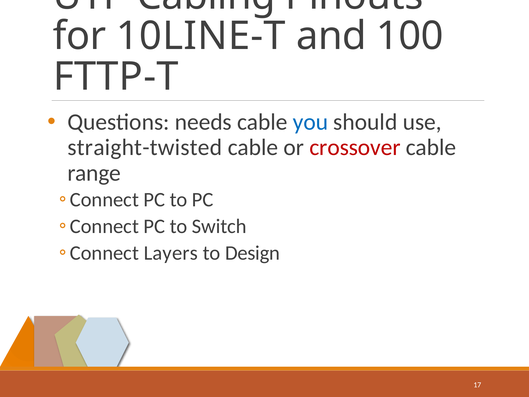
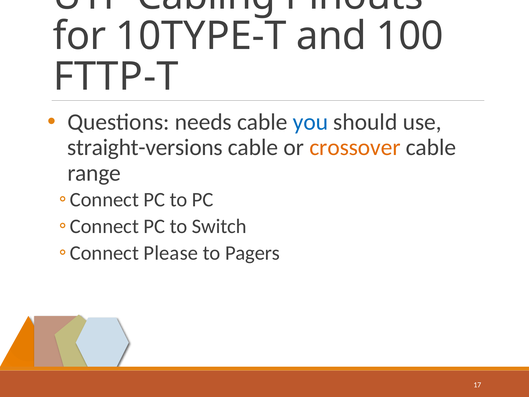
10LINE-T: 10LINE-T -> 10TYPE-T
straight-twisted: straight-twisted -> straight-versions
crossover colour: red -> orange
Layers: Layers -> Please
Design: Design -> Pagers
